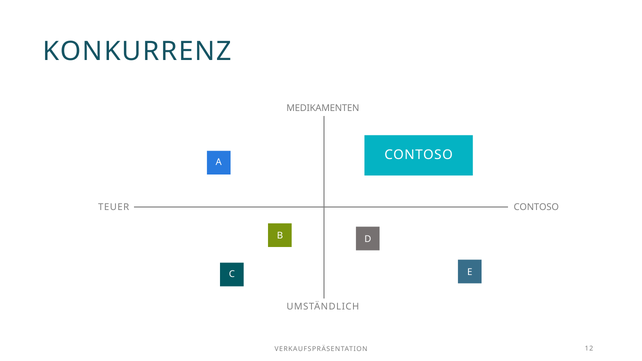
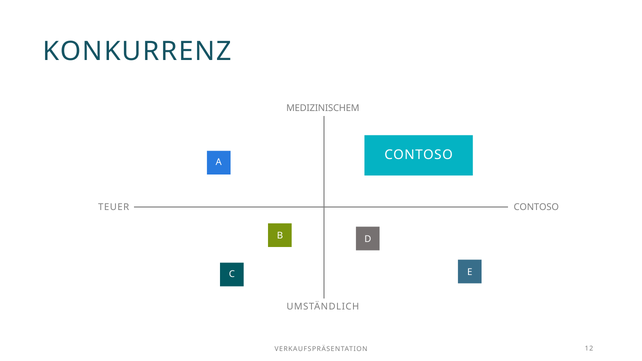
MEDIKAMENTEN: MEDIKAMENTEN -> MEDIZINISCHEM
